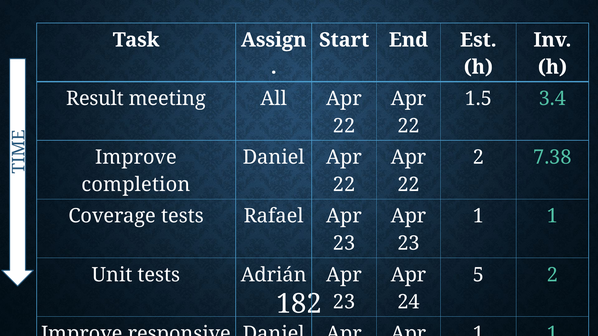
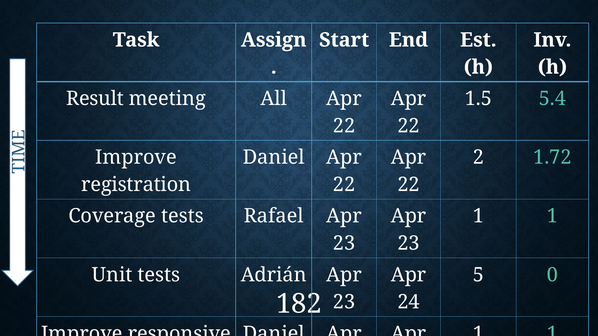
3.4: 3.4 -> 5.4
7.38: 7.38 -> 1.72
completion: completion -> registration
5 2: 2 -> 0
